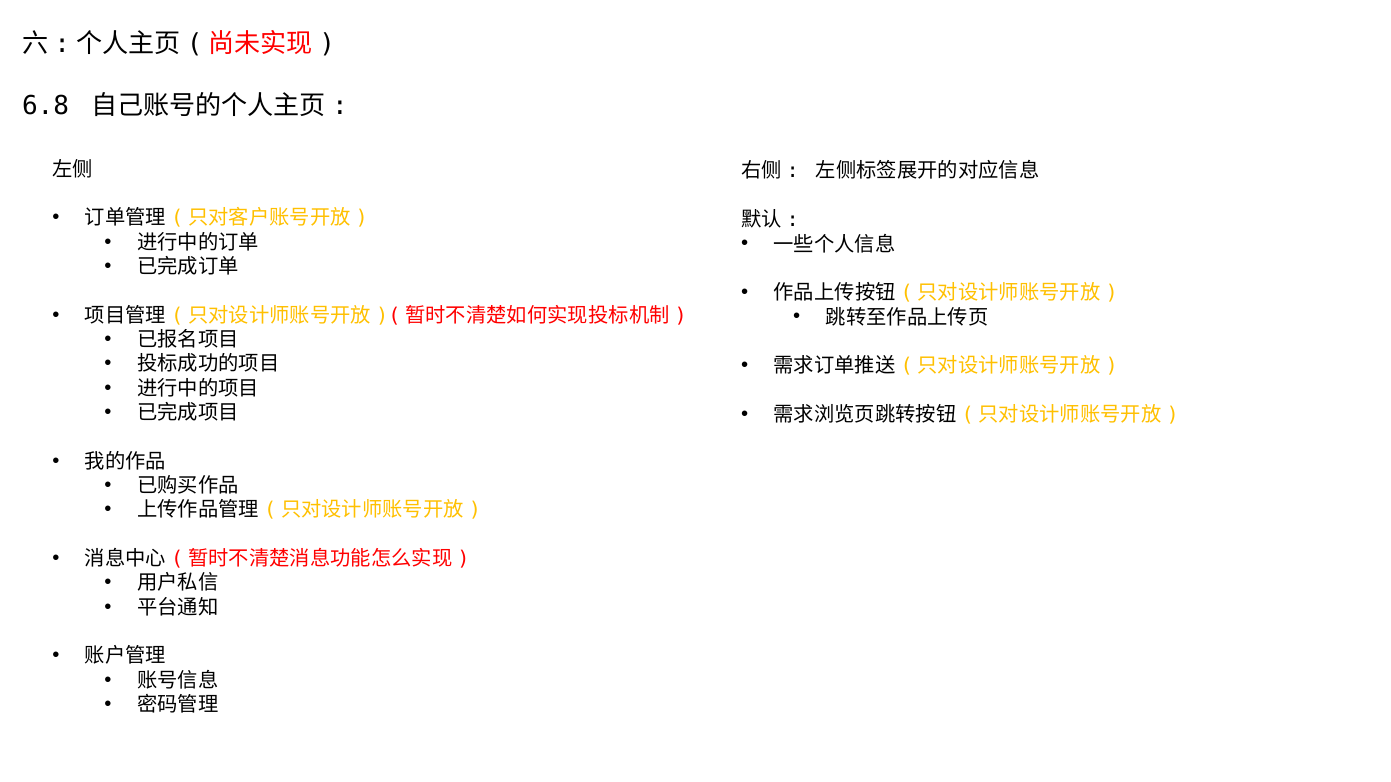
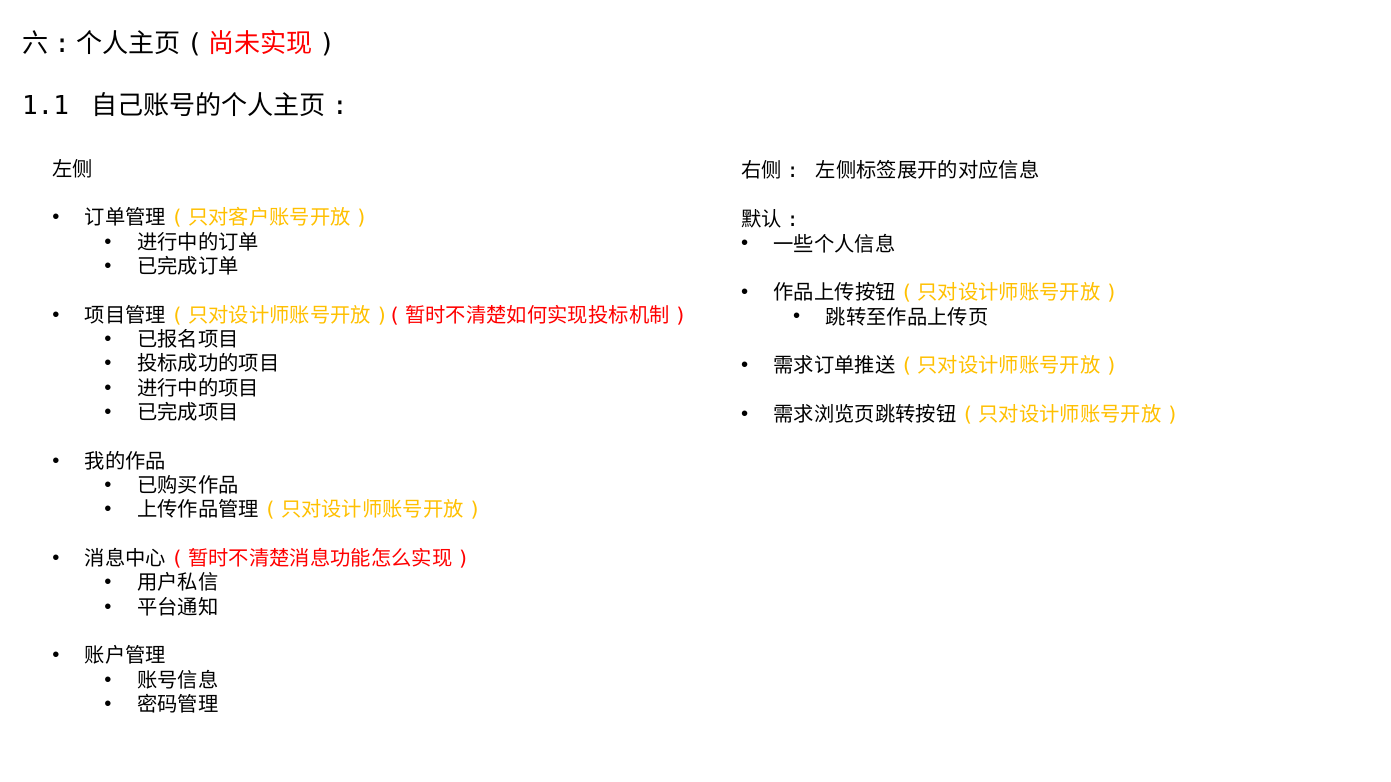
6.8: 6.8 -> 1.1
